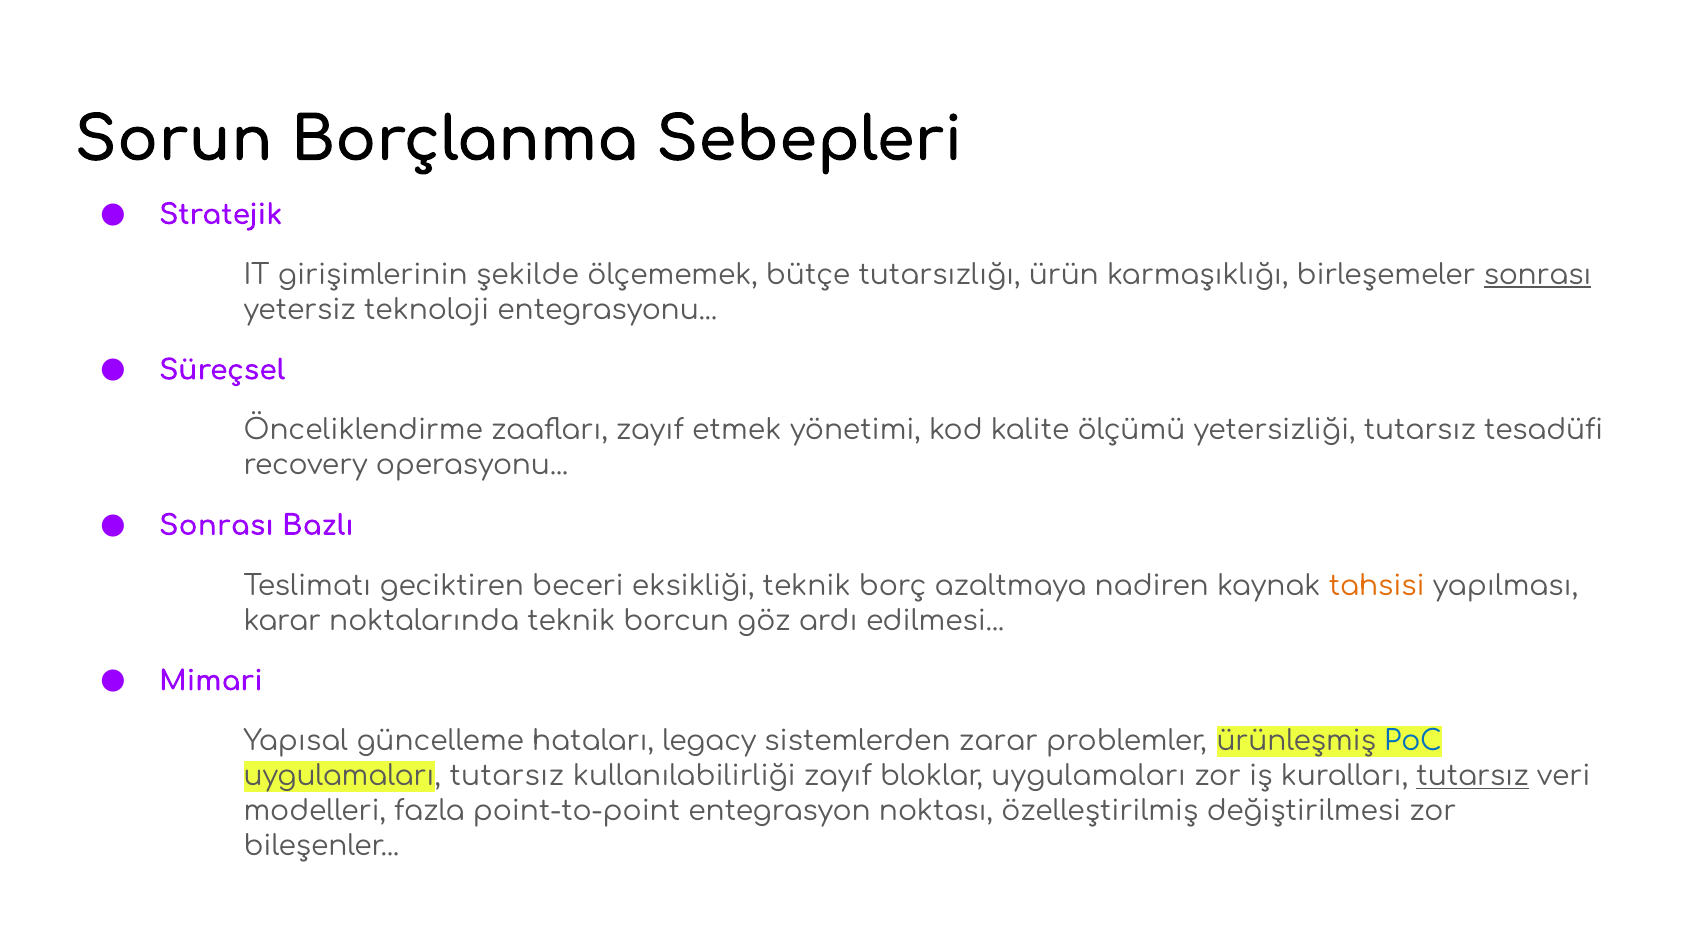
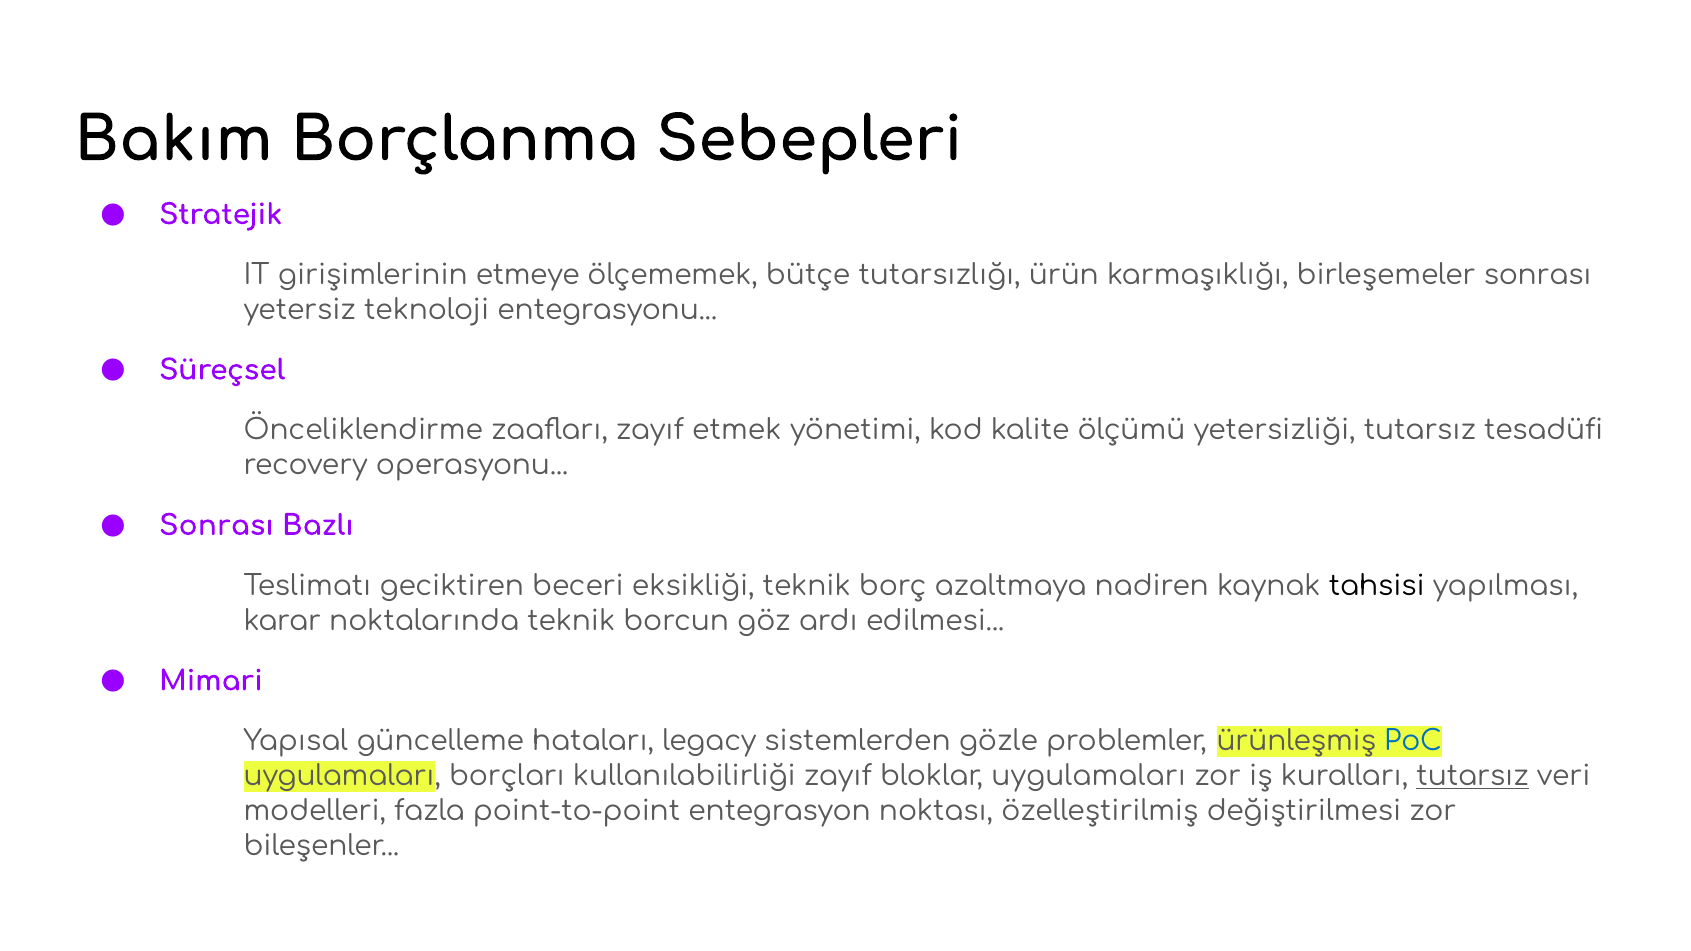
Sorun: Sorun -> Bakım
şekilde: şekilde -> etmeye
sonrası at (1538, 275) underline: present -> none
tahsisi colour: orange -> black
zarar: zarar -> gözle
uygulamaları tutarsız: tutarsız -> borçları
